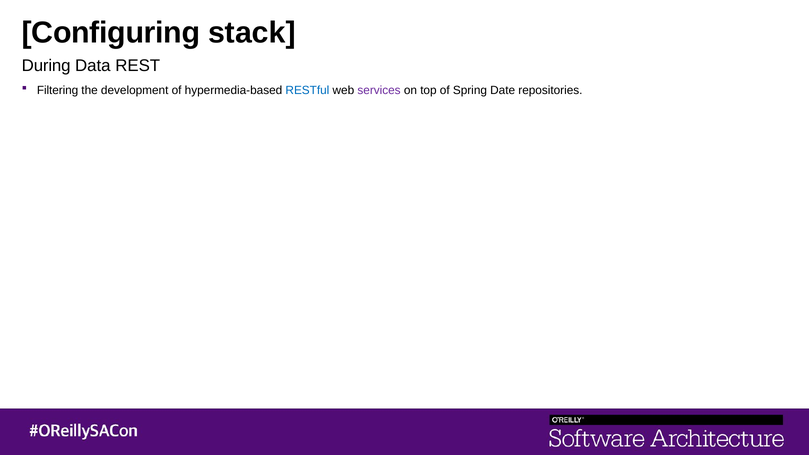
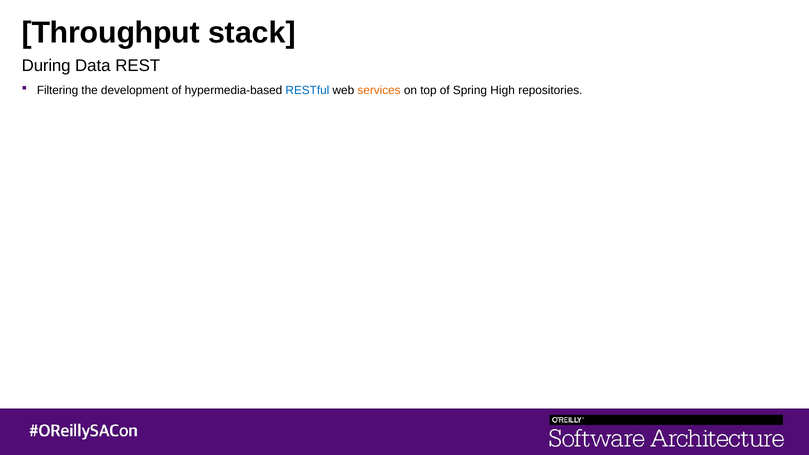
Configuring: Configuring -> Throughput
services colour: purple -> orange
Date: Date -> High
